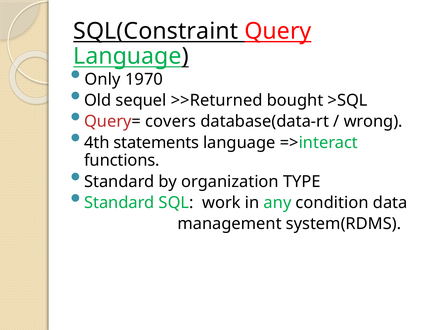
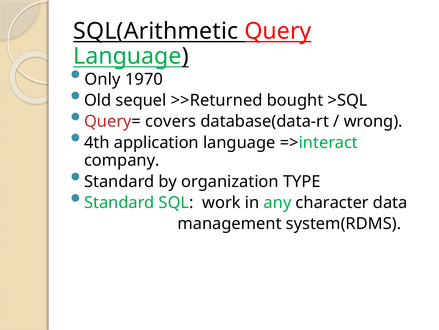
SQL(Constraint: SQL(Constraint -> SQL(Arithmetic
statements: statements -> application
functions: functions -> company
condition: condition -> character
